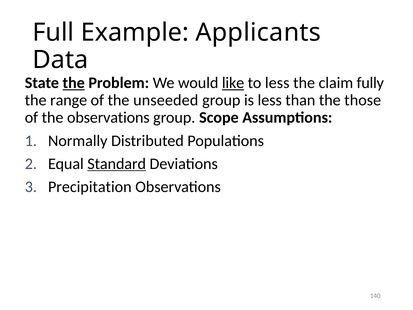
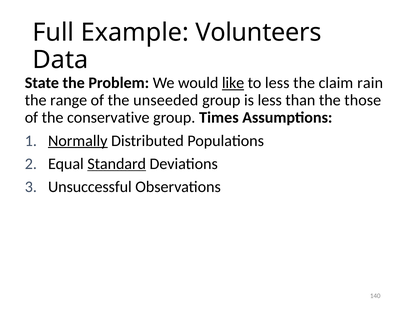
Applicants: Applicants -> Volunteers
the at (74, 83) underline: present -> none
fully: fully -> rain
the observations: observations -> conservative
Scope: Scope -> Times
Normally underline: none -> present
Precipitation: Precipitation -> Unsuccessful
